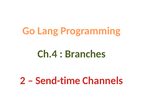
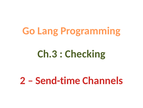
Ch.4: Ch.4 -> Ch.3
Branches: Branches -> Checking
